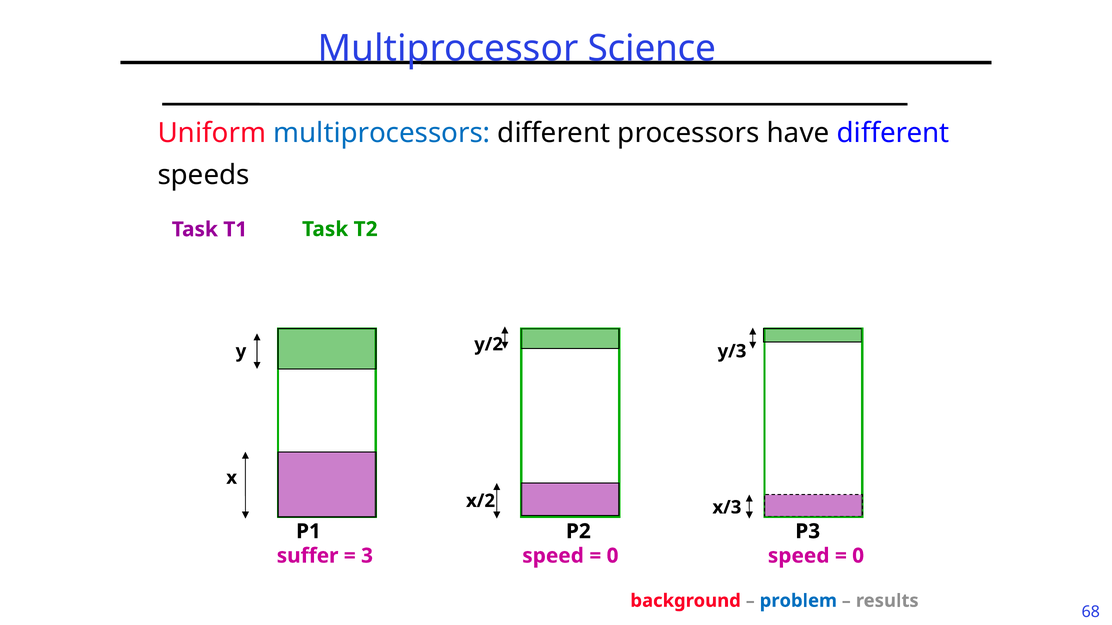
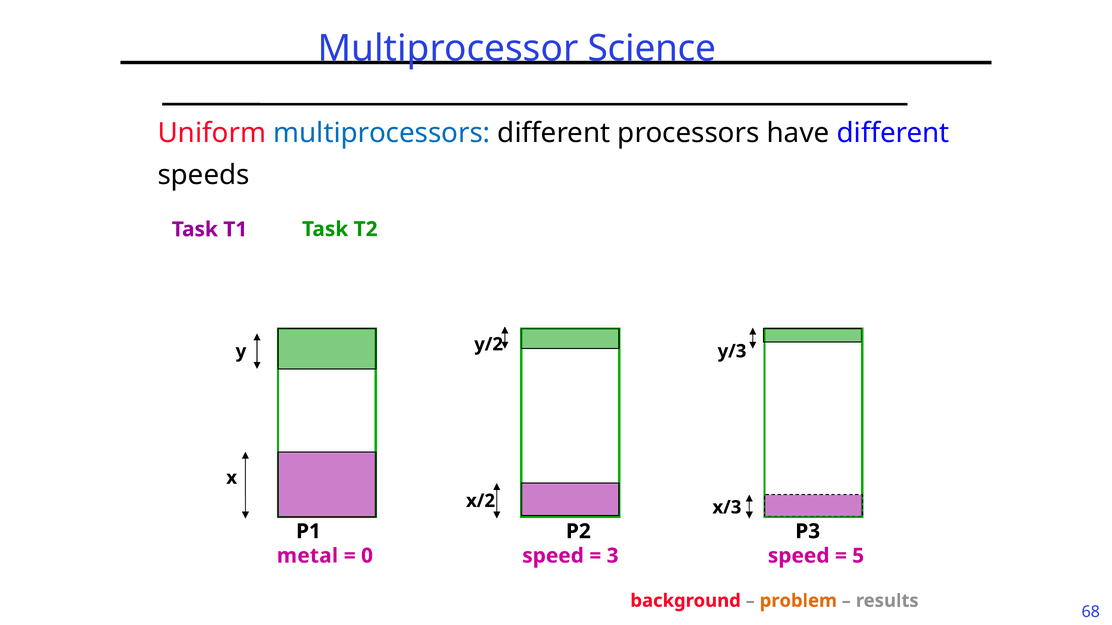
suffer: suffer -> metal
3: 3 -> 0
0 at (613, 556): 0 -> 3
0 at (858, 556): 0 -> 5
problem colour: blue -> orange
